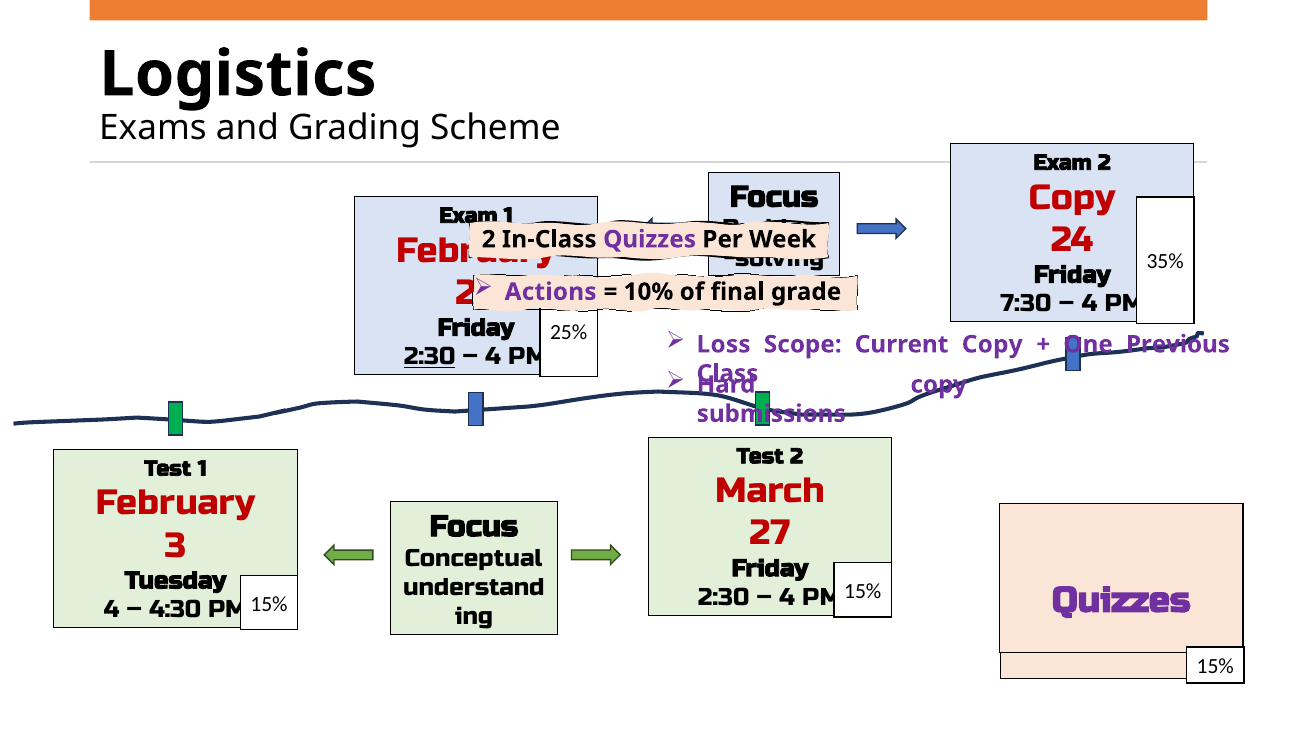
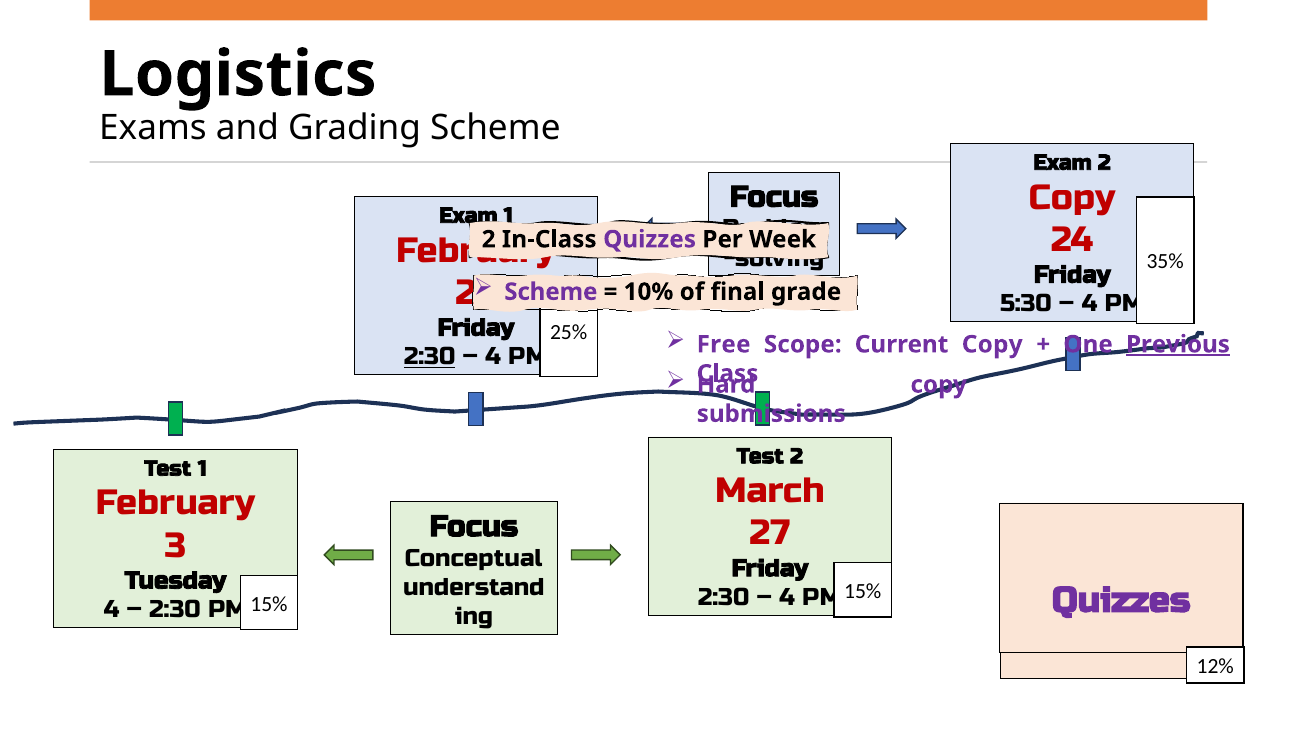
Actions at (551, 292): Actions -> Scheme
7:30: 7:30 -> 5:30
Loss: Loss -> Free
Previous underline: none -> present
4:30 at (175, 609): 4:30 -> 2:30
15% at (1215, 666): 15% -> 12%
